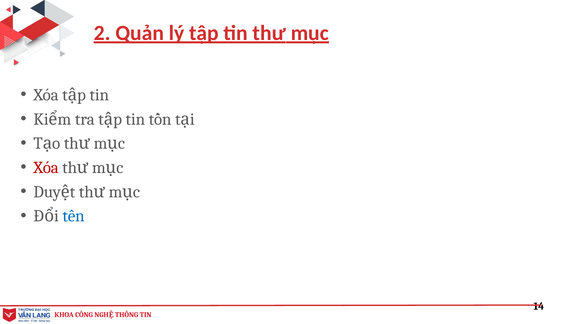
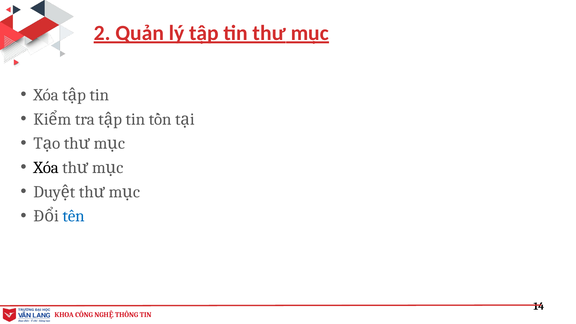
Xóa at (46, 168) colour: red -> black
